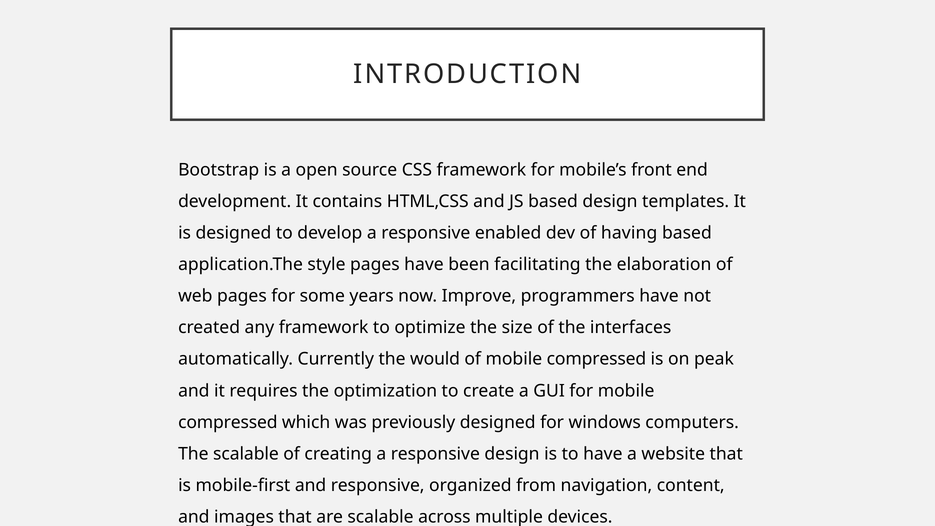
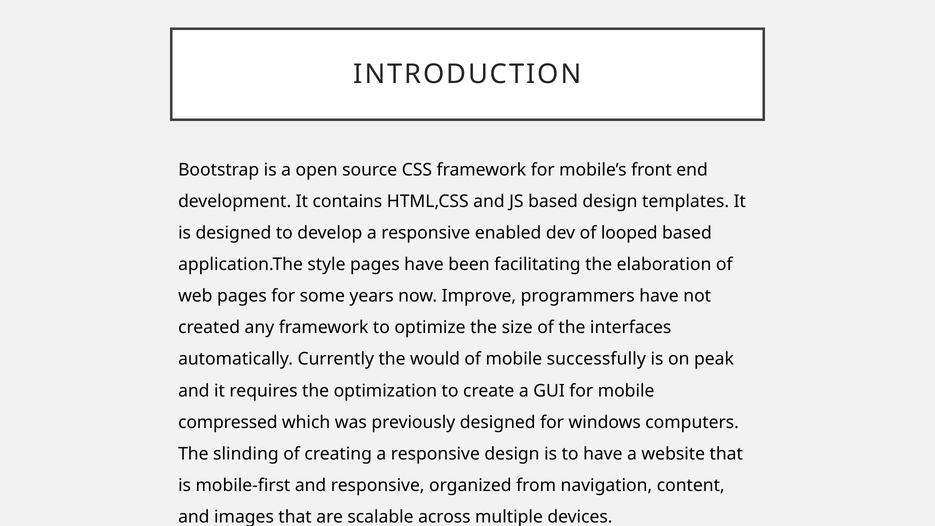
having: having -> looped
of mobile compressed: compressed -> successfully
The scalable: scalable -> slinding
